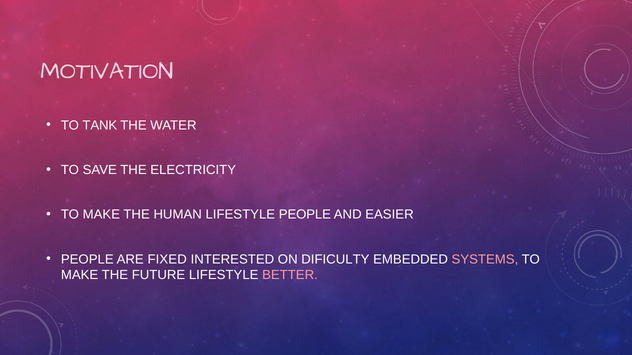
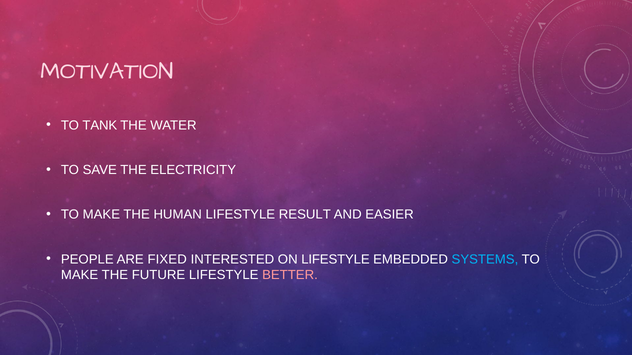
LIFESTYLE PEOPLE: PEOPLE -> RESULT
ON DIFICULTY: DIFICULTY -> LIFESTYLE
SYSTEMS colour: pink -> light blue
